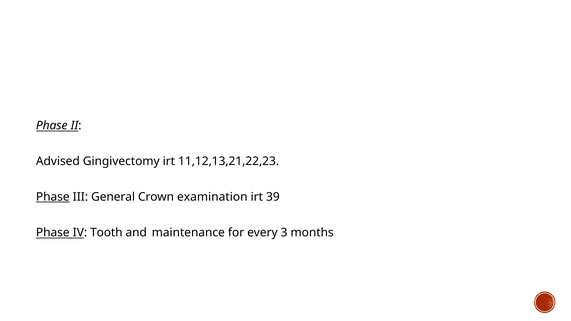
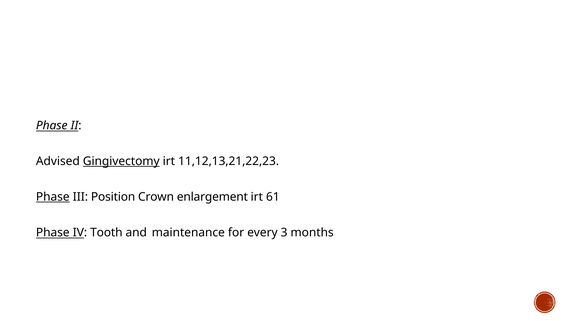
Gingivectomy underline: none -> present
General: General -> Position
examination: examination -> enlargement
39: 39 -> 61
